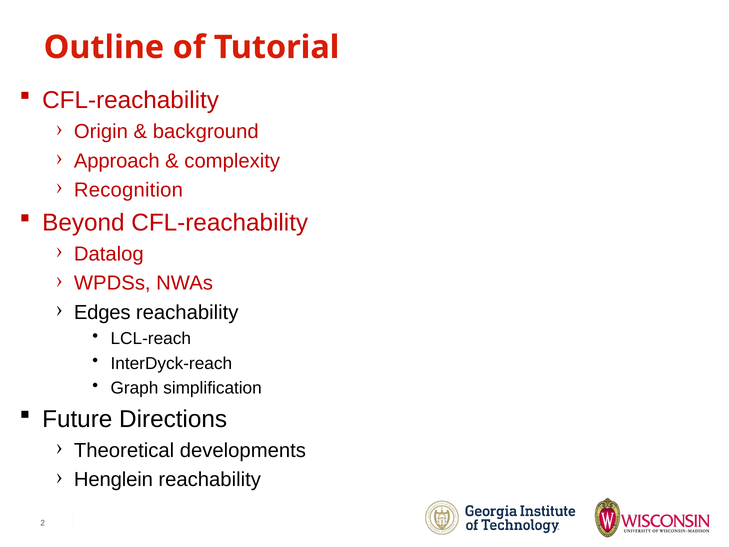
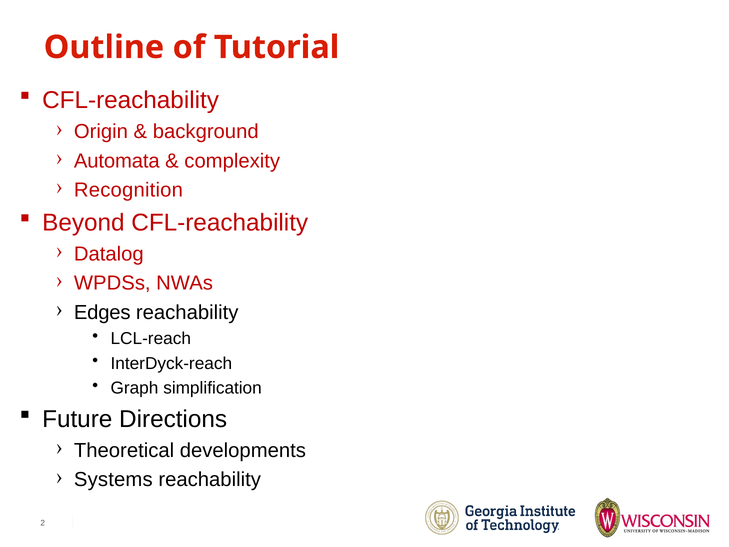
Approach: Approach -> Automata
Henglein: Henglein -> Systems
